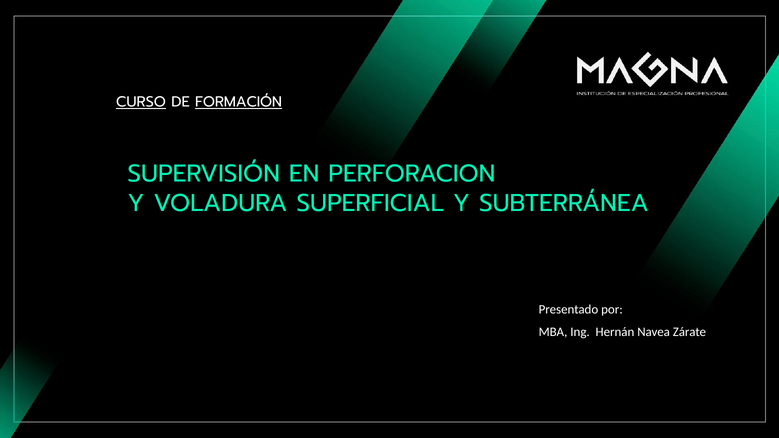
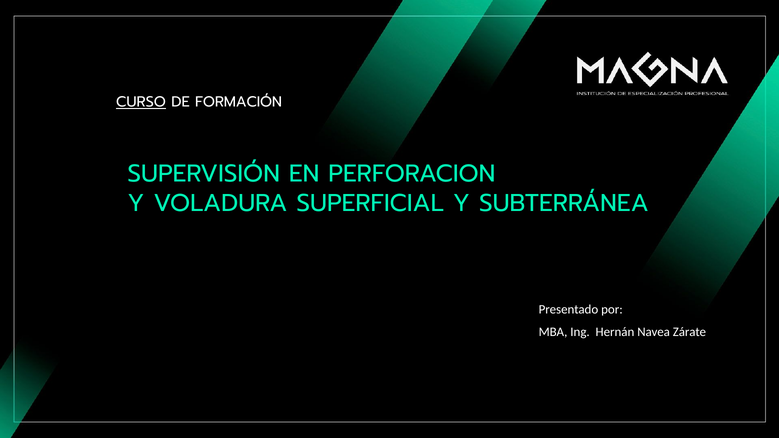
FORMACIÓN underline: present -> none
